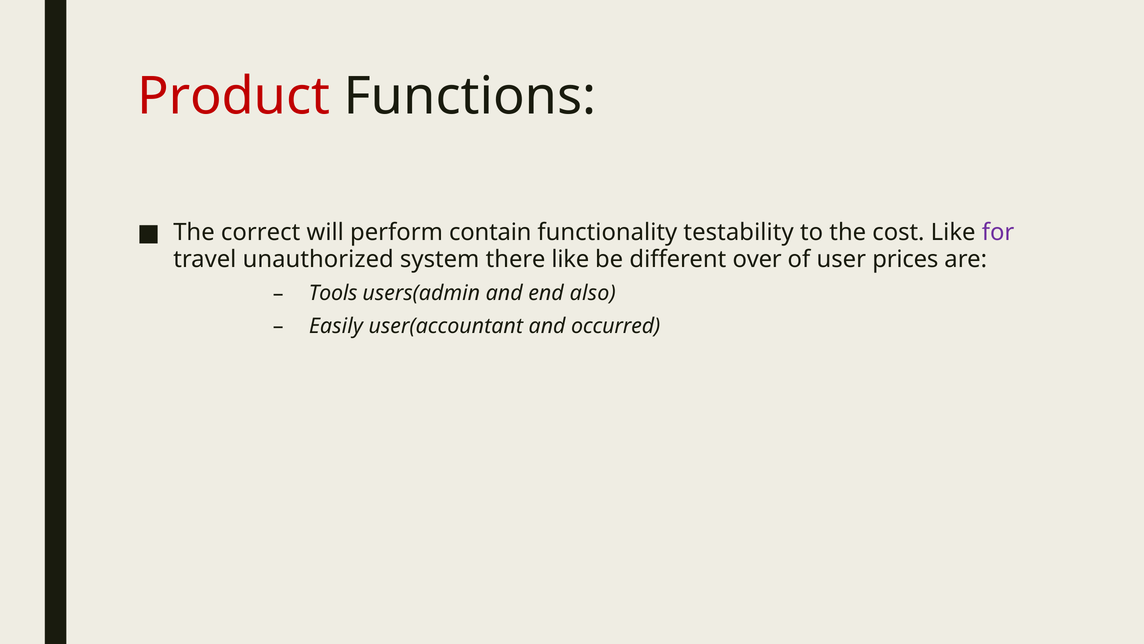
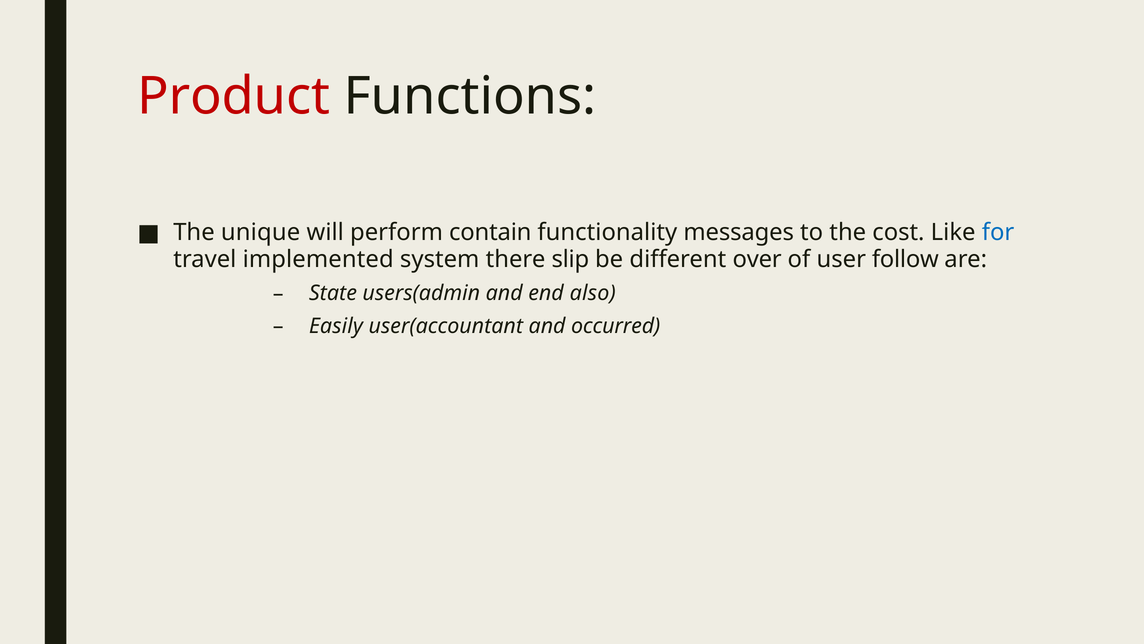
correct: correct -> unique
testability: testability -> messages
for colour: purple -> blue
unauthorized: unauthorized -> implemented
there like: like -> slip
prices: prices -> follow
Tools: Tools -> State
